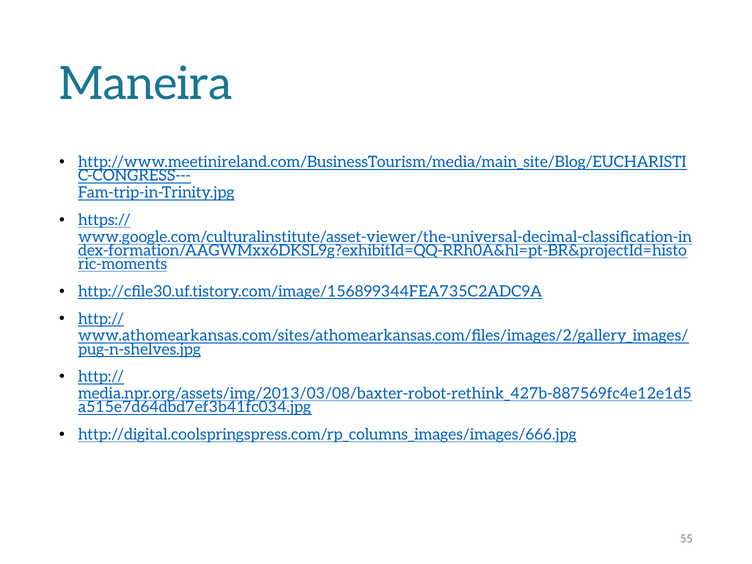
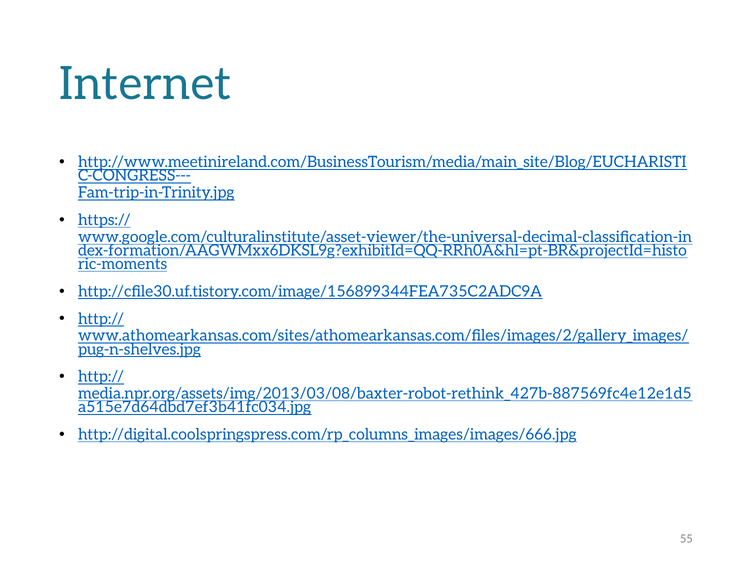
Maneira: Maneira -> Internet
